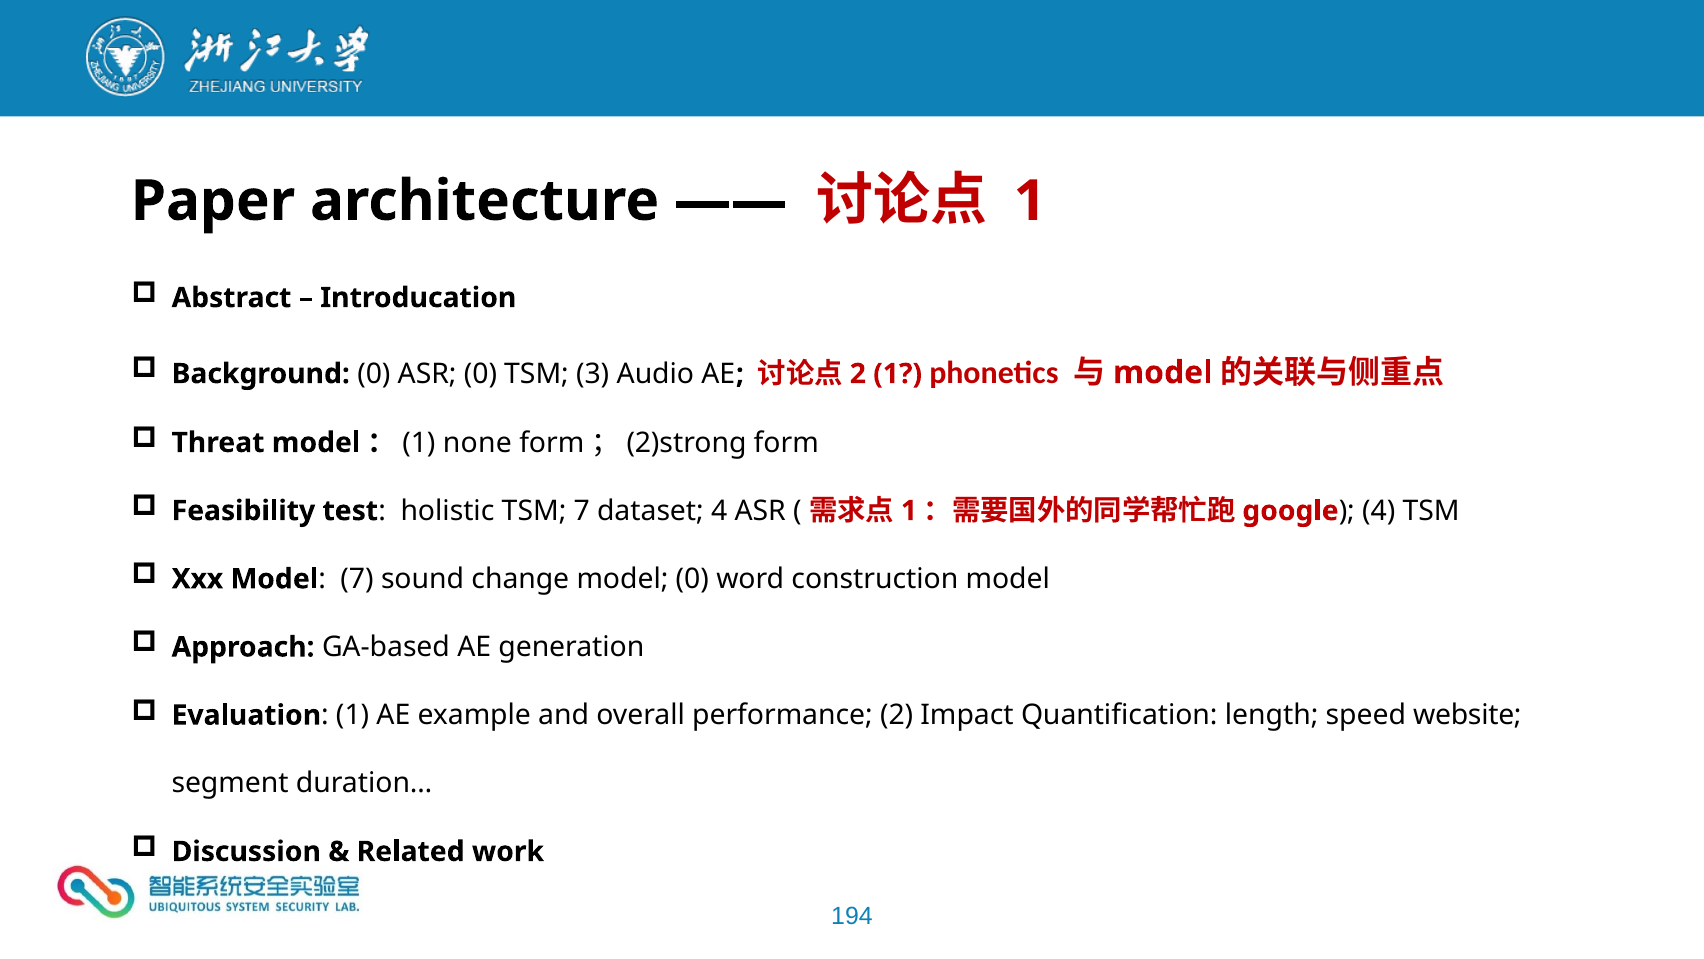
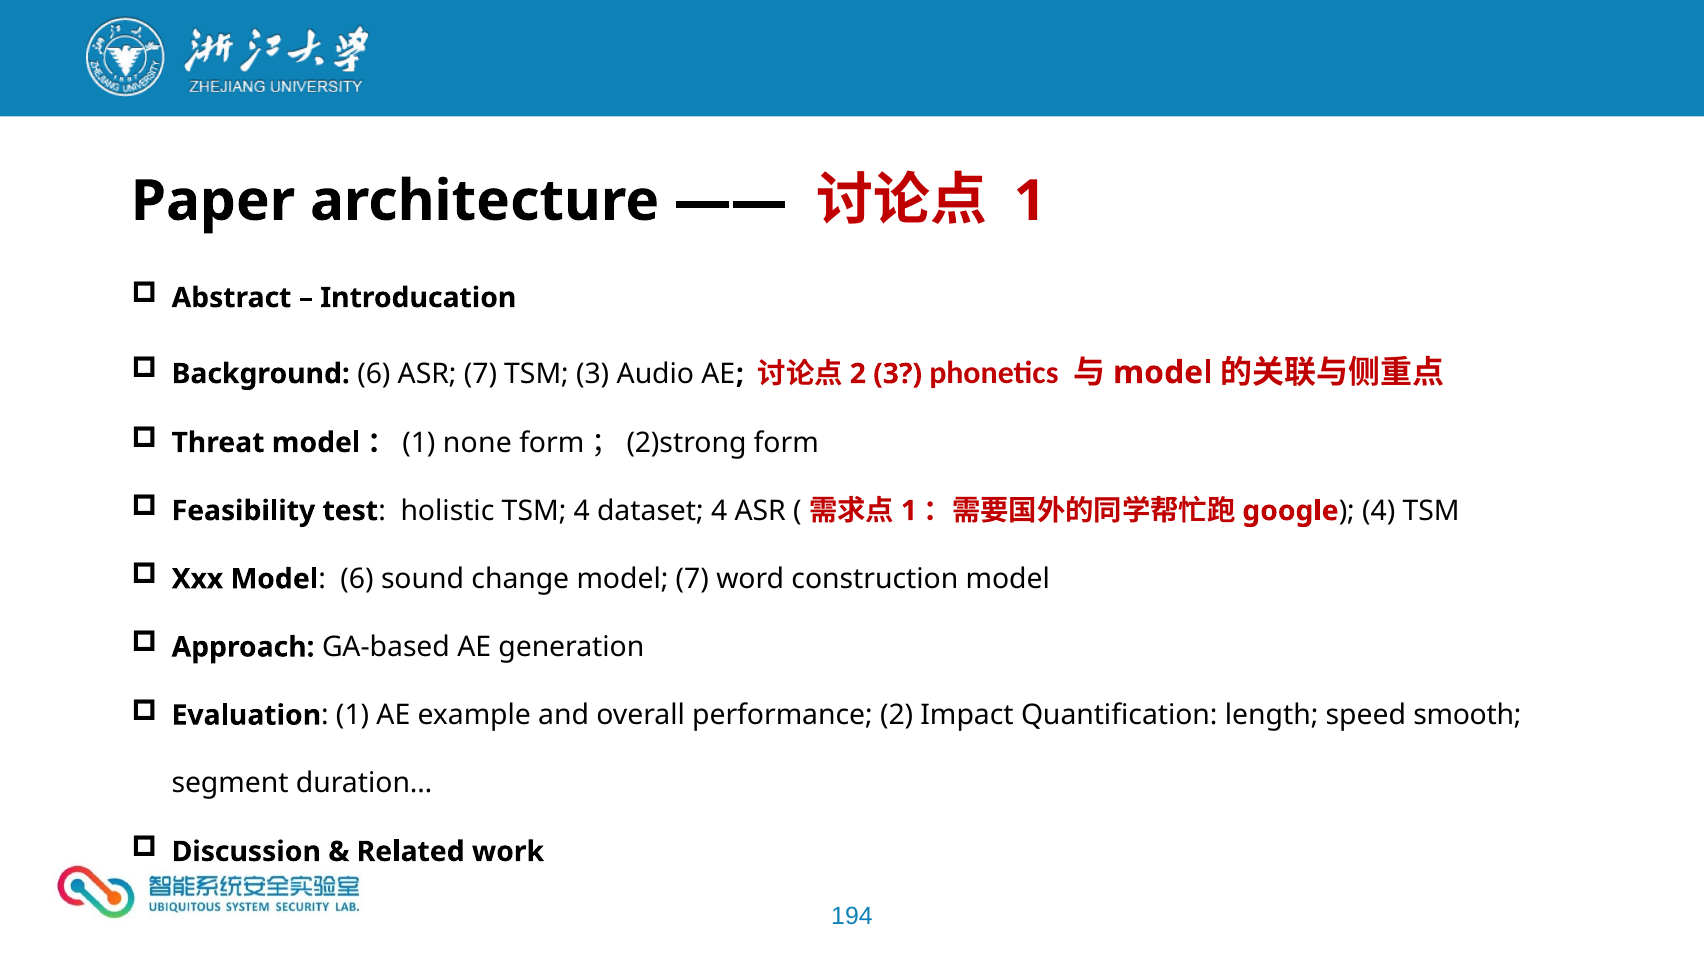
Background 0: 0 -> 6
ASR 0: 0 -> 7
2 1: 1 -> 3
TSM 7: 7 -> 4
Model 7: 7 -> 6
model 0: 0 -> 7
website: website -> smooth
